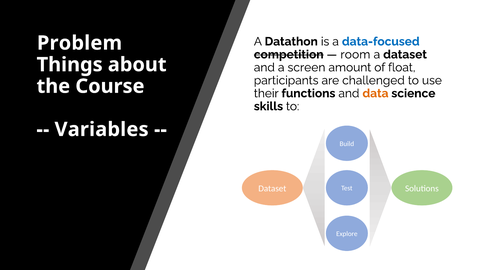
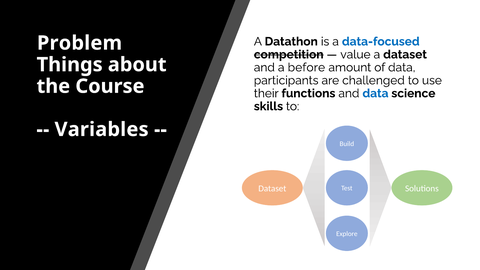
room: room -> value
screen: screen -> before
of float: float -> data
data at (375, 93) colour: orange -> blue
